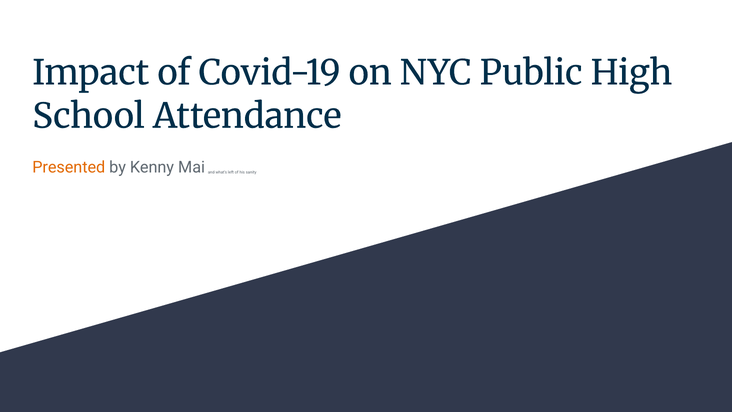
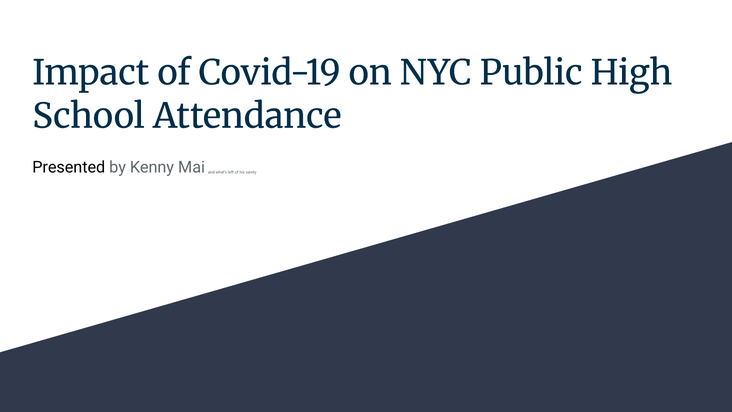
Presented colour: orange -> black
